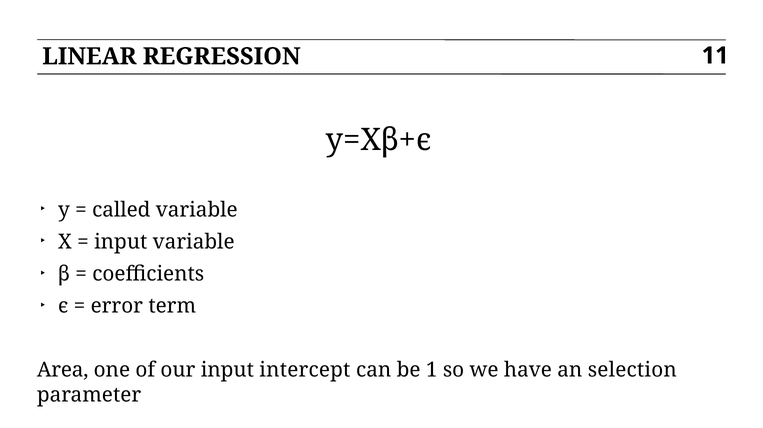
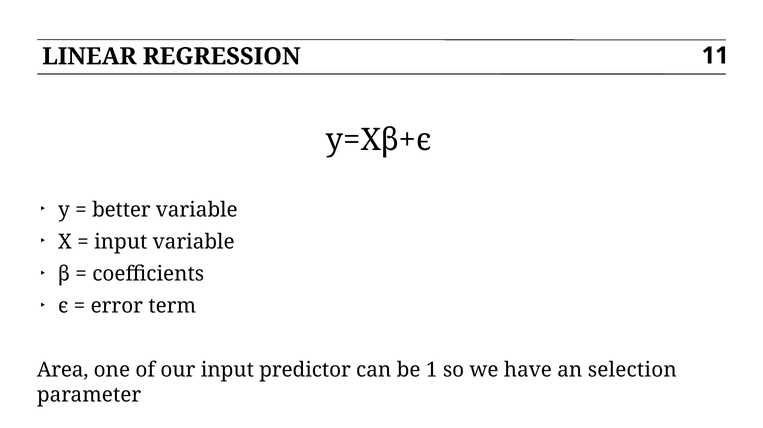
called: called -> better
intercept: intercept -> predictor
